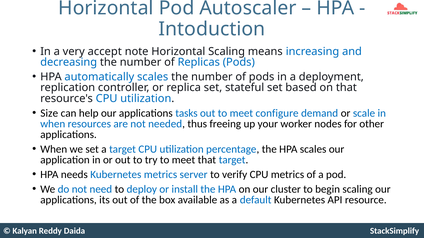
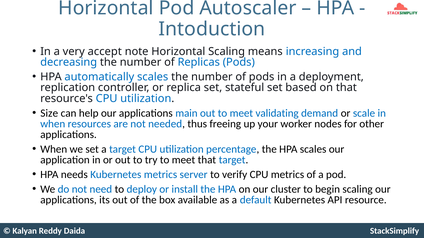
tasks: tasks -> main
configure: configure -> validating
